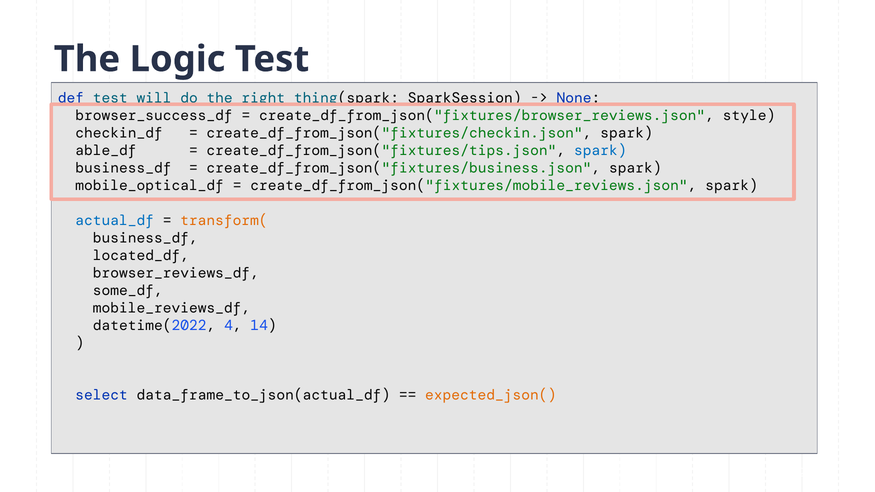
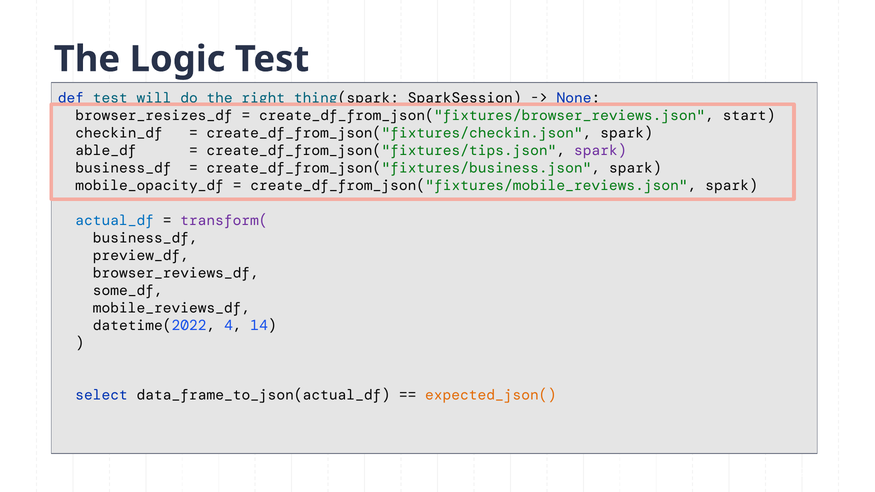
browser_success_df: browser_success_df -> browser_resizes_df
style: style -> start
spark at (600, 150) colour: blue -> purple
mobile_optical_df: mobile_optical_df -> mobile_opacity_df
transform( colour: orange -> purple
located_df: located_df -> preview_df
